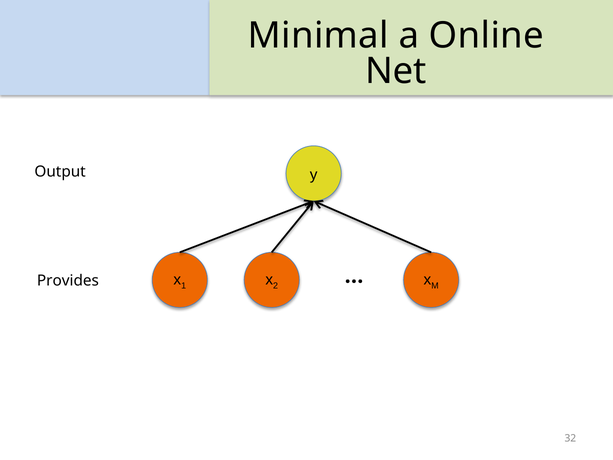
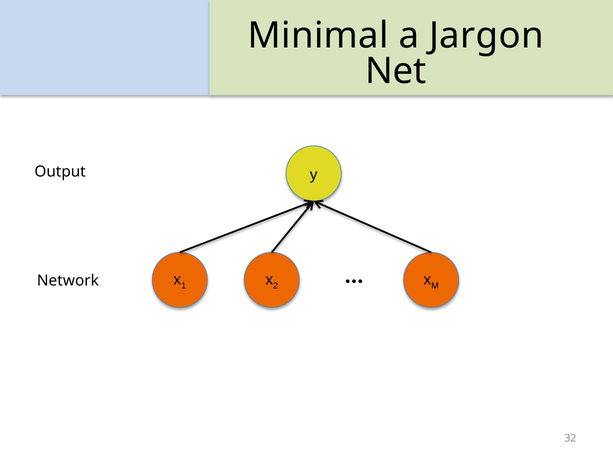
Online: Online -> Jargon
Provides: Provides -> Network
